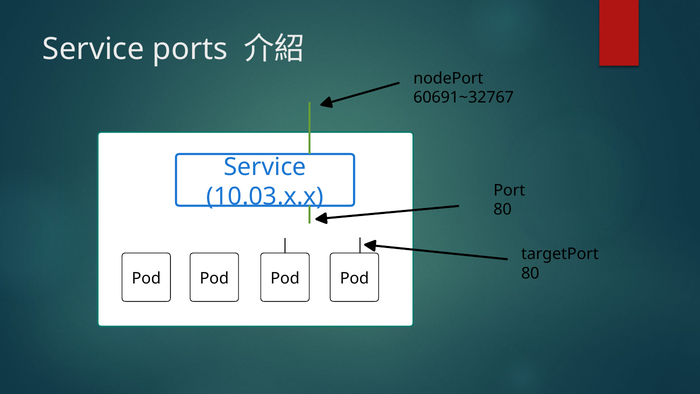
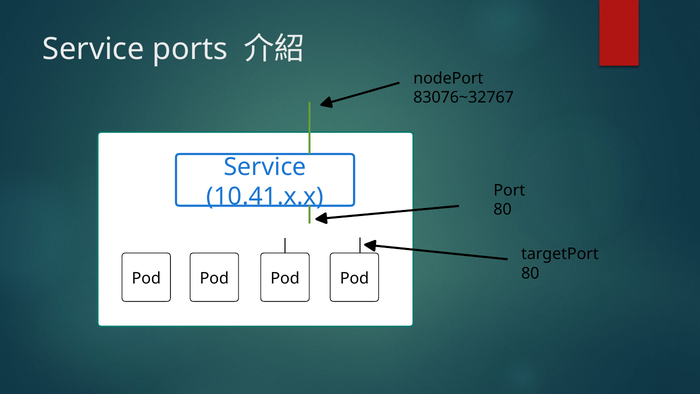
60691~32767: 60691~32767 -> 83076~32767
10.03.x.x: 10.03.x.x -> 10.41.x.x
